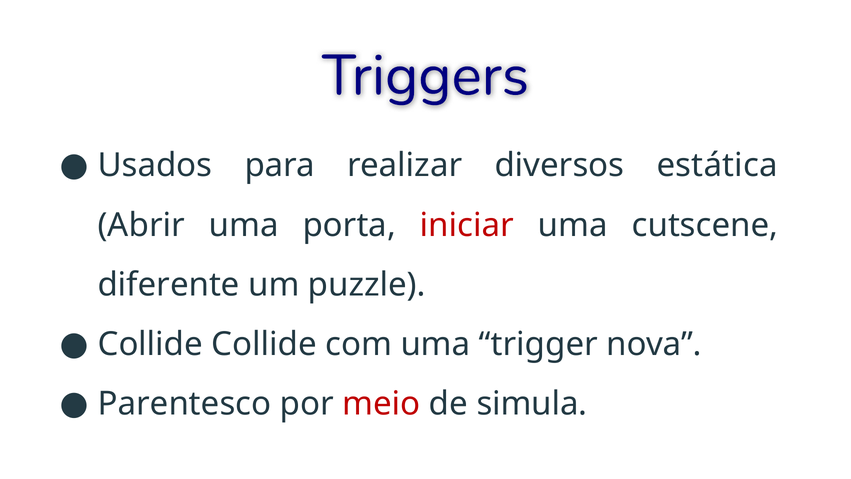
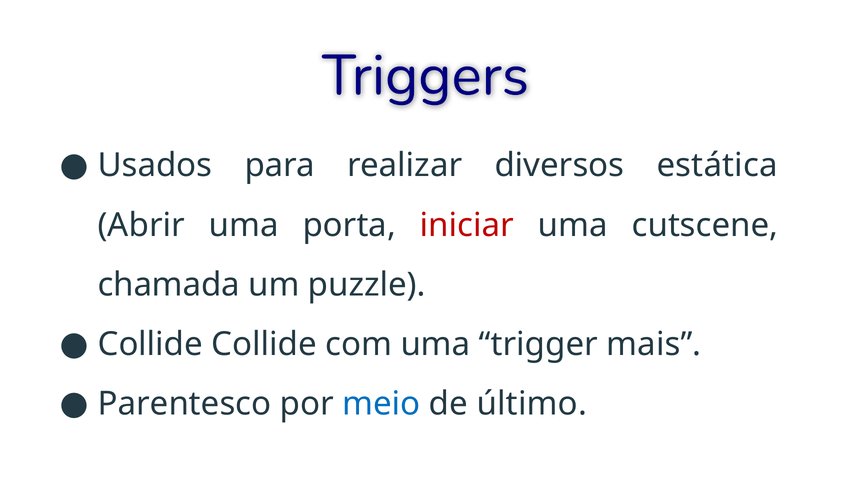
diferente: diferente -> chamada
nova: nova -> mais
meio colour: red -> blue
simula: simula -> último
